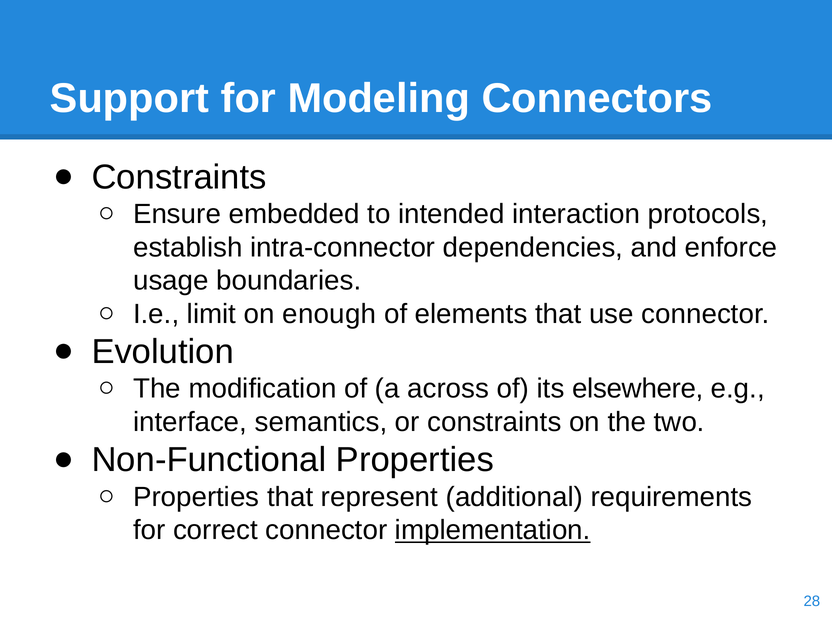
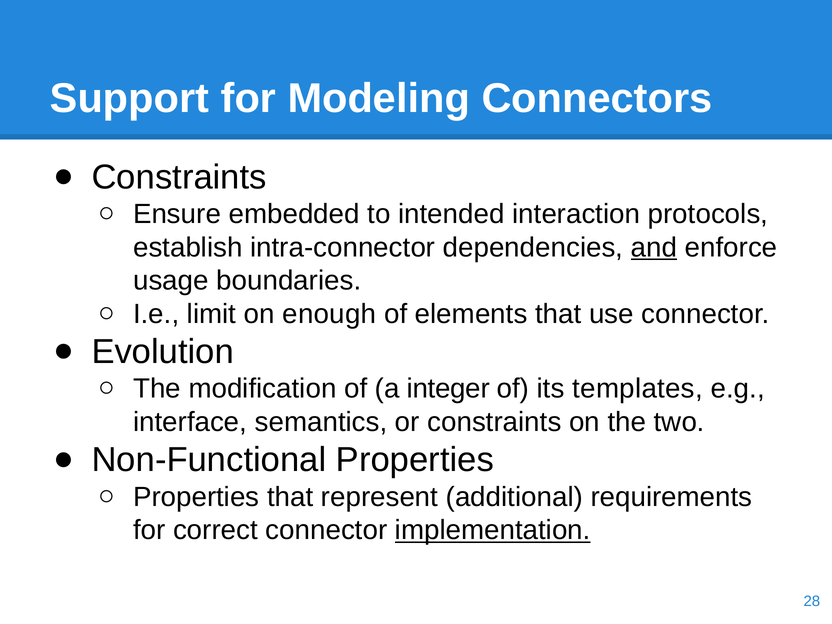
and underline: none -> present
across: across -> integer
elsewhere: elsewhere -> templates
